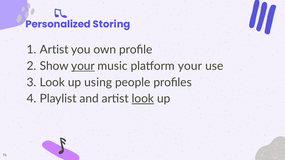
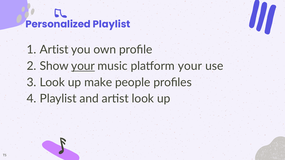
Personalized Storing: Storing -> Playlist
using: using -> make
look at (143, 99) underline: present -> none
